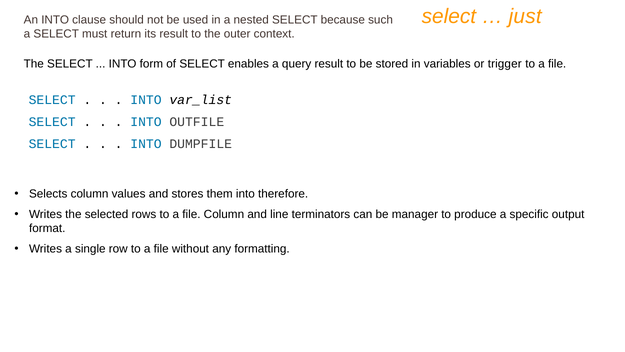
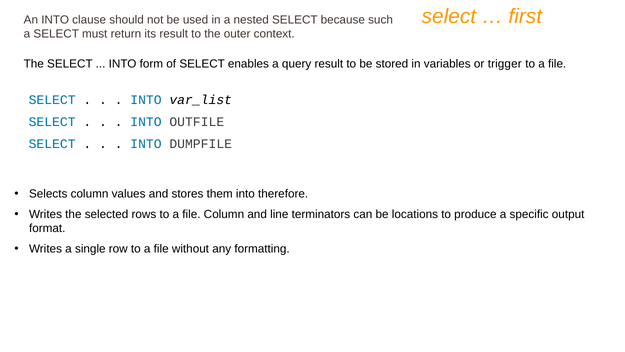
just: just -> first
manager: manager -> locations
